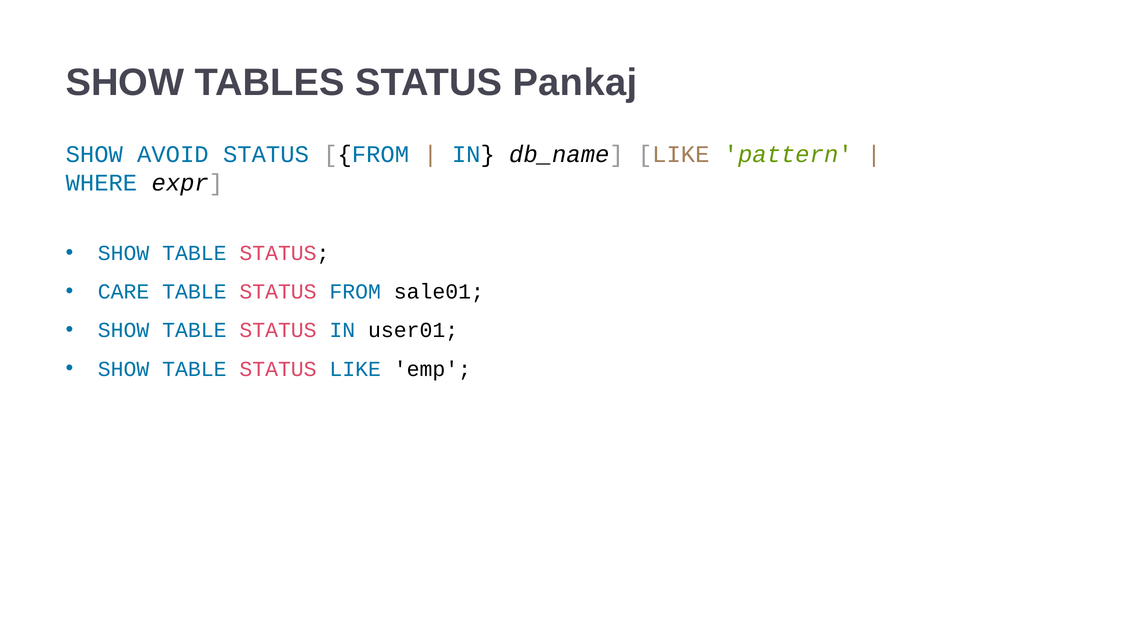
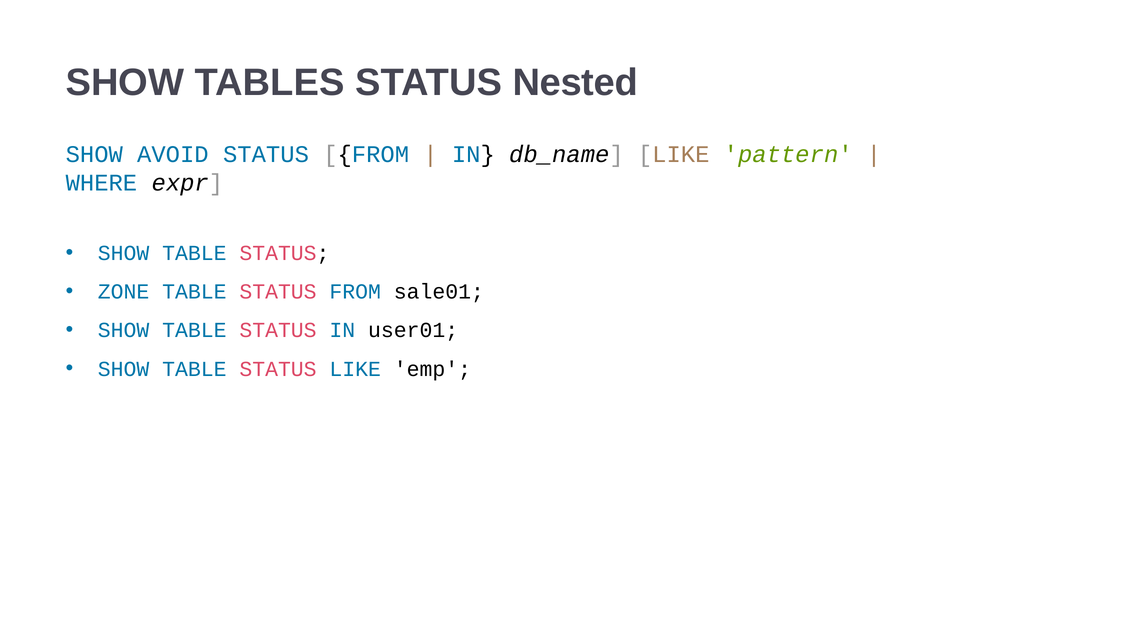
Pankaj: Pankaj -> Nested
CARE: CARE -> ZONE
